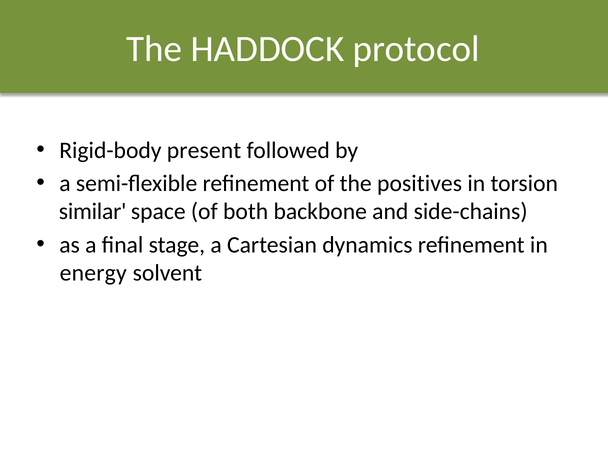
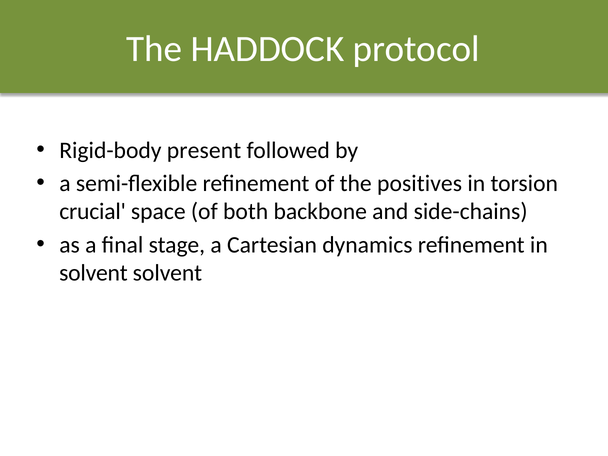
similar: similar -> crucial
energy at (93, 273): energy -> solvent
